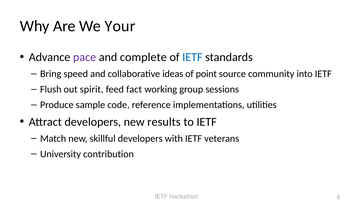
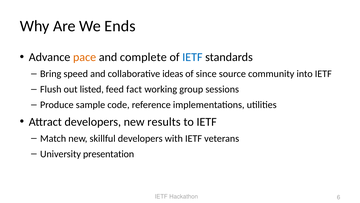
Your: Your -> Ends
pace colour: purple -> orange
point: point -> since
spirit: spirit -> listed
contribution: contribution -> presentation
